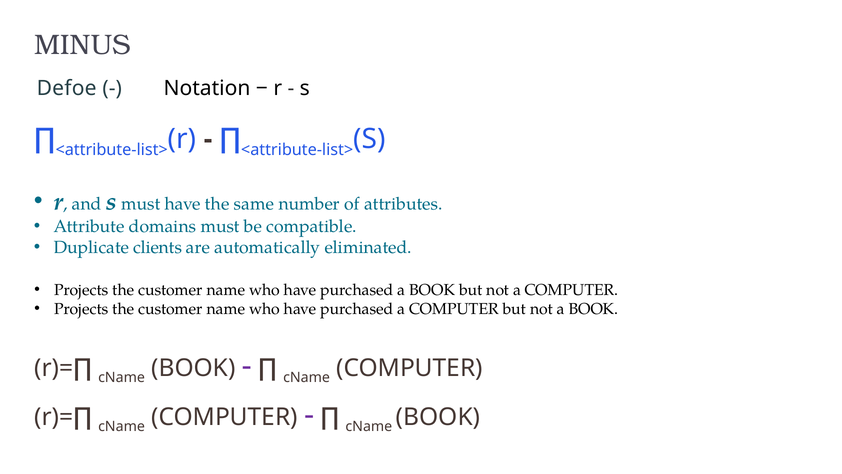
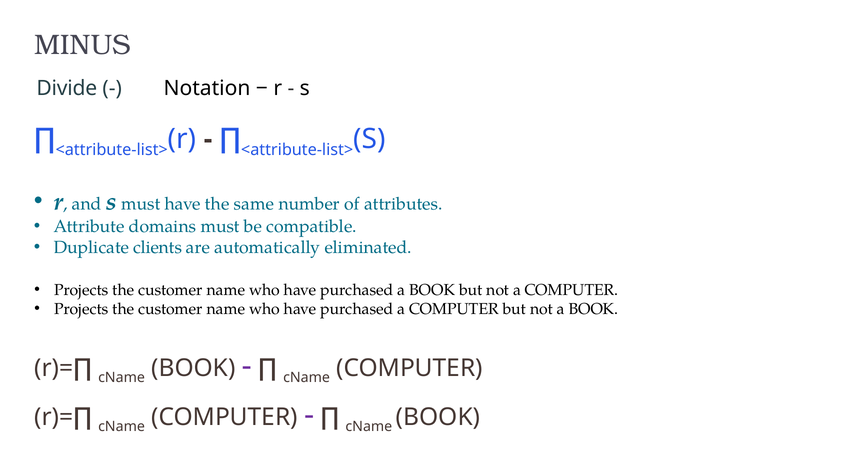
Defoe: Defoe -> Divide
